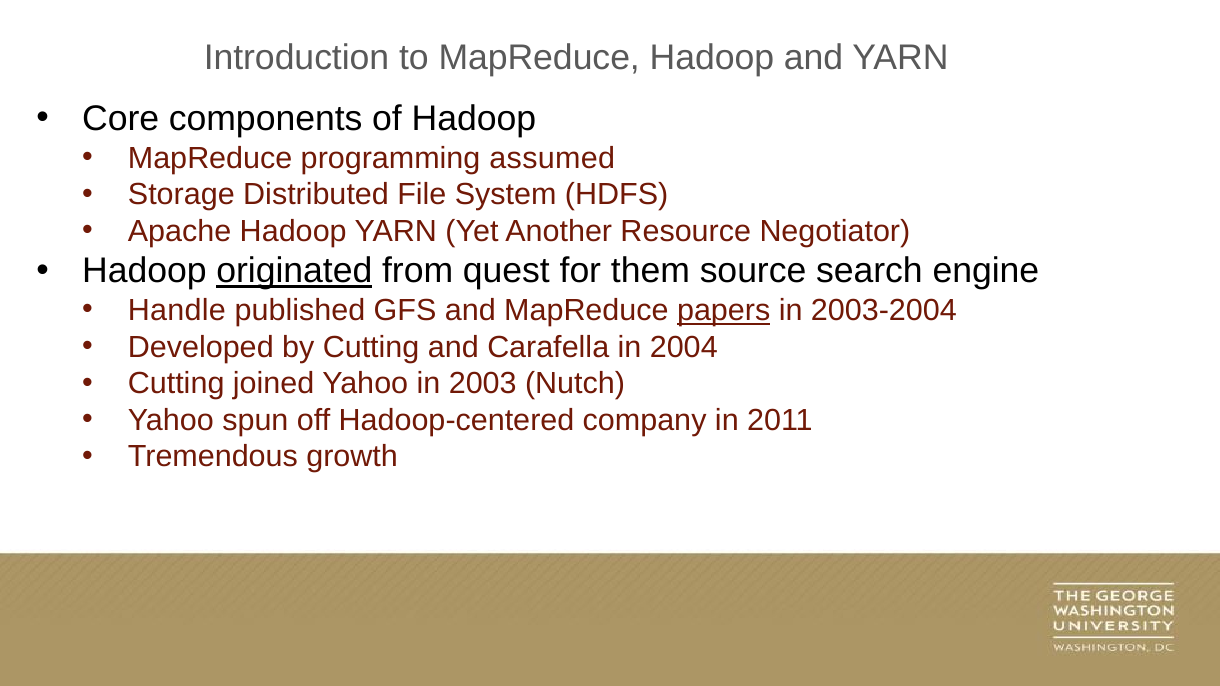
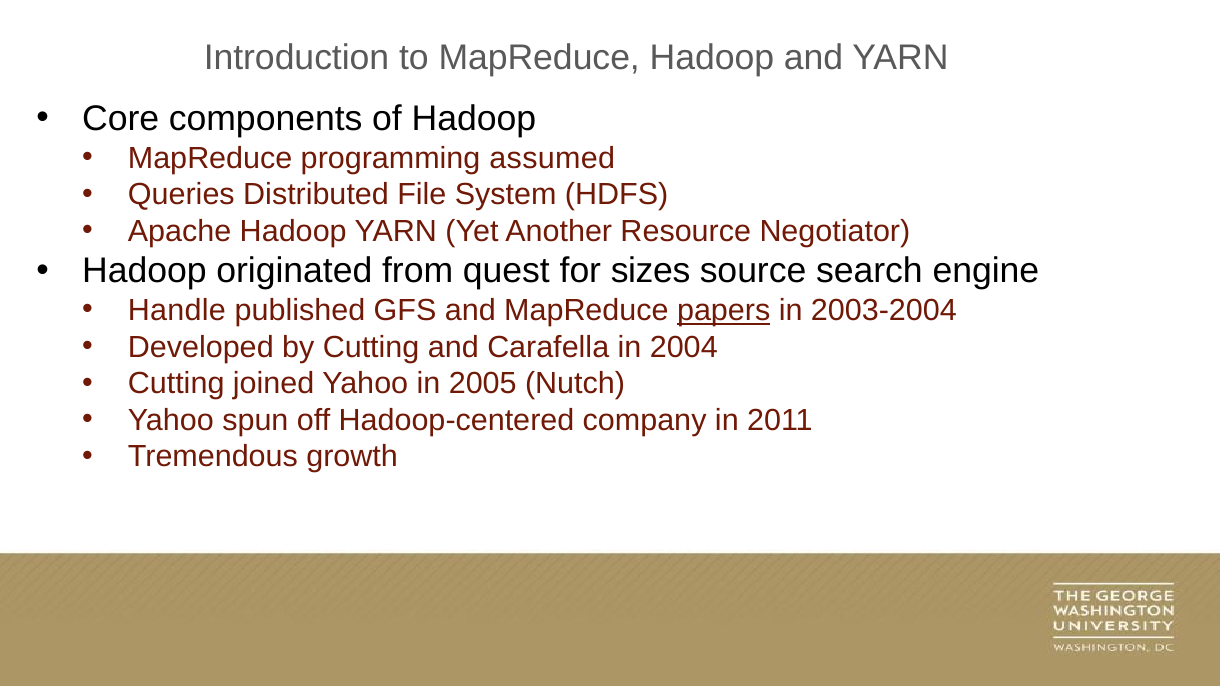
Storage: Storage -> Queries
originated underline: present -> none
them: them -> sizes
2003: 2003 -> 2005
